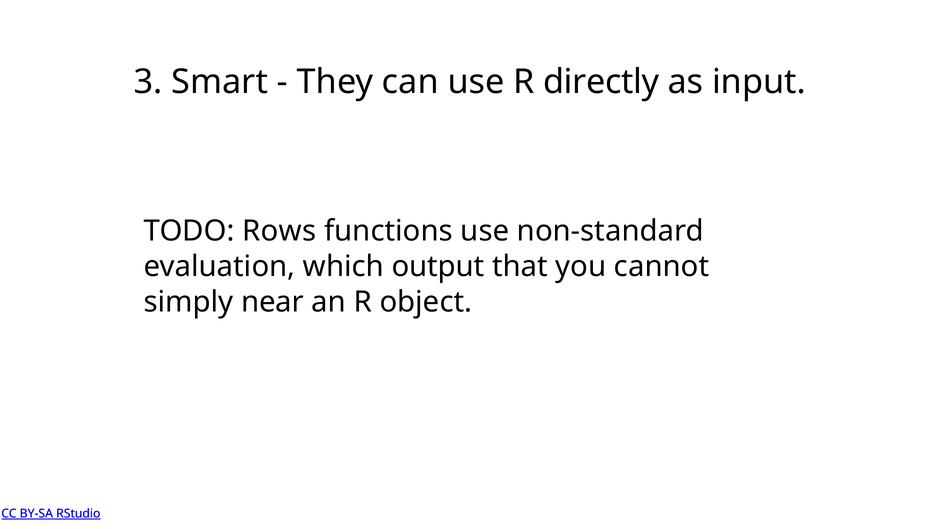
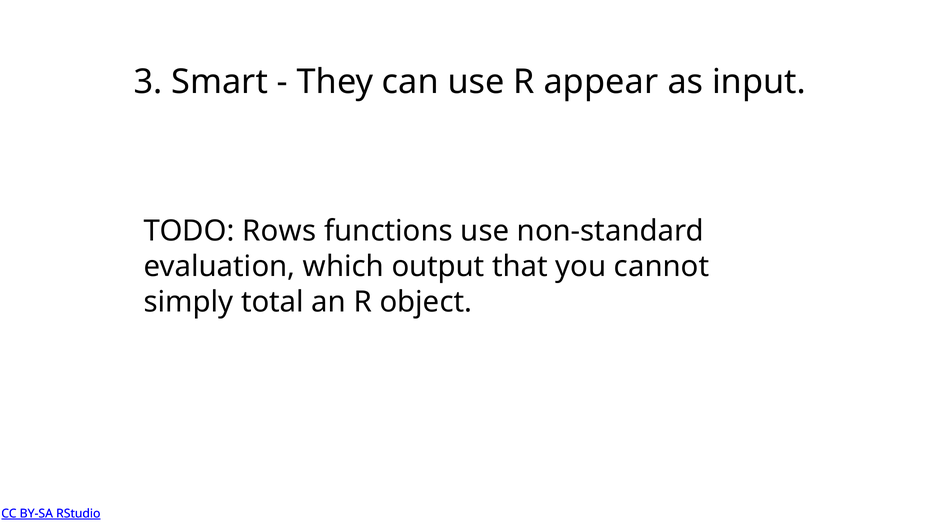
directly: directly -> appear
near: near -> total
